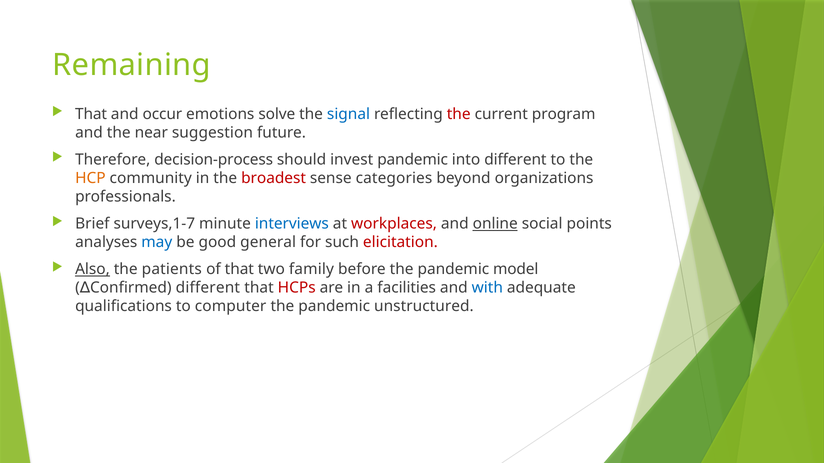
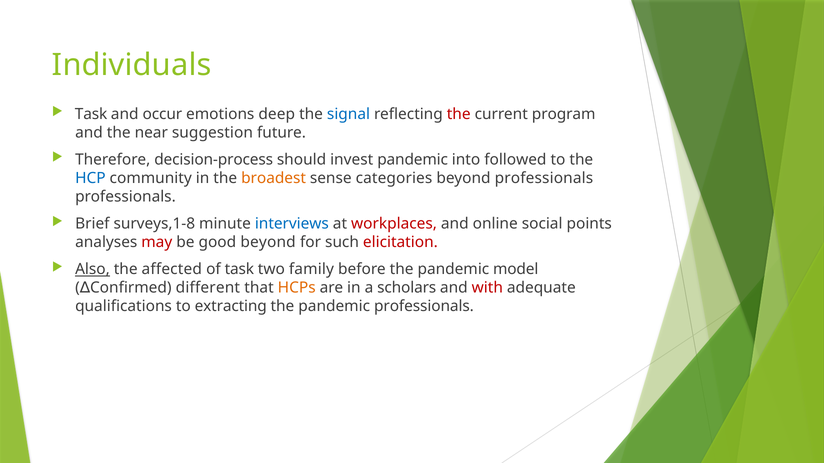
Remaining: Remaining -> Individuals
That at (91, 114): That -> Task
solve: solve -> deep
into different: different -> followed
HCP colour: orange -> blue
broadest colour: red -> orange
beyond organizations: organizations -> professionals
surveys,1-7: surveys,1-7 -> surveys,1-8
online underline: present -> none
may colour: blue -> red
good general: general -> beyond
patients: patients -> affected
of that: that -> task
HCPs colour: red -> orange
facilities: facilities -> scholars
with colour: blue -> red
computer: computer -> extracting
pandemic unstructured: unstructured -> professionals
